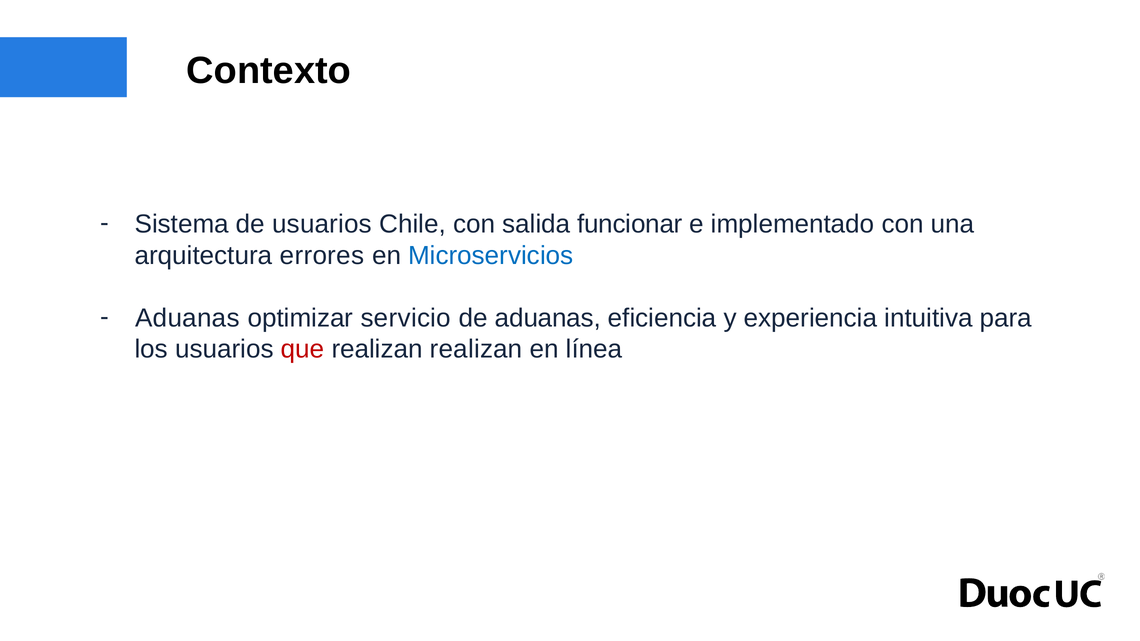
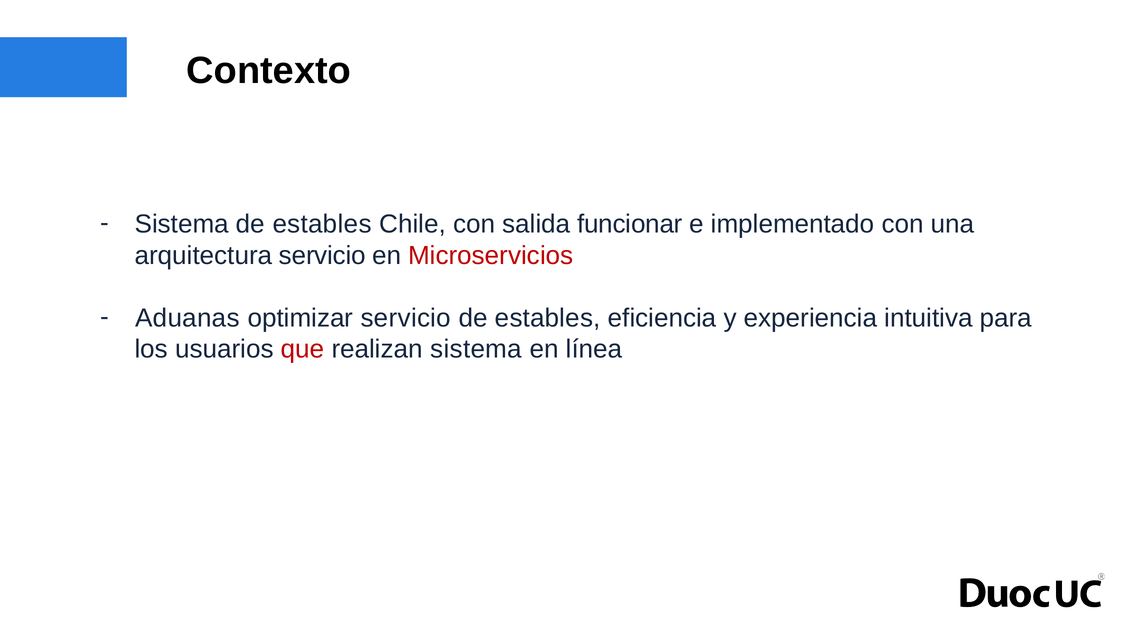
Sistema de usuarios: usuarios -> estables
arquitectura errores: errores -> servicio
Microservicios colour: blue -> red
aduanas at (548, 318): aduanas -> estables
realizan realizan: realizan -> sistema
